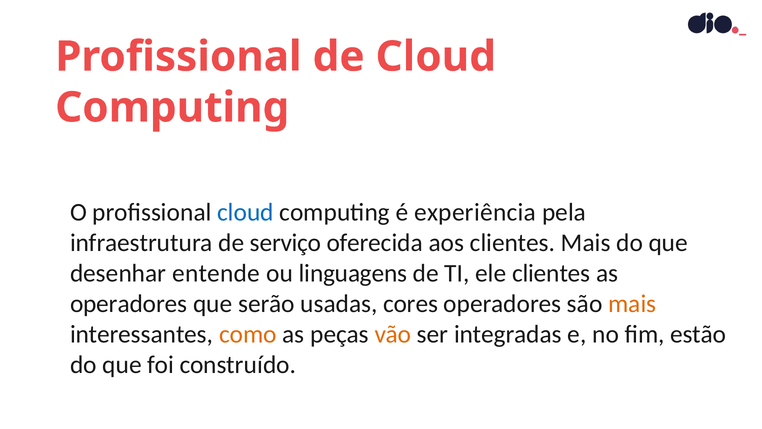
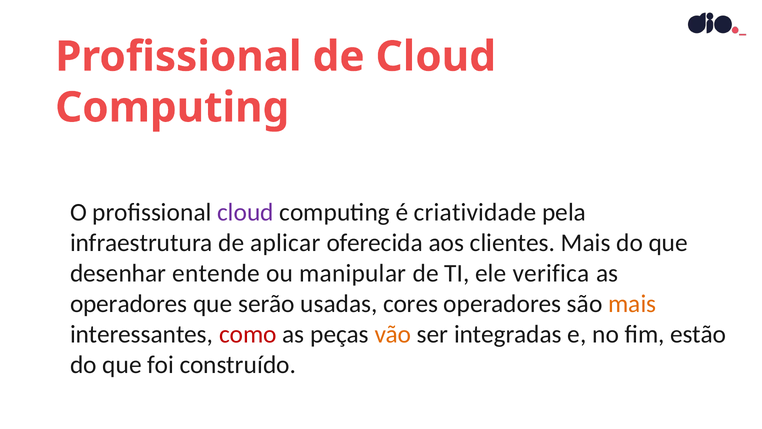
cloud at (246, 212) colour: blue -> purple
experiência: experiência -> criatividade
serviço: serviço -> aplicar
linguagens: linguagens -> manipular
ele clientes: clientes -> verifica
como colour: orange -> red
